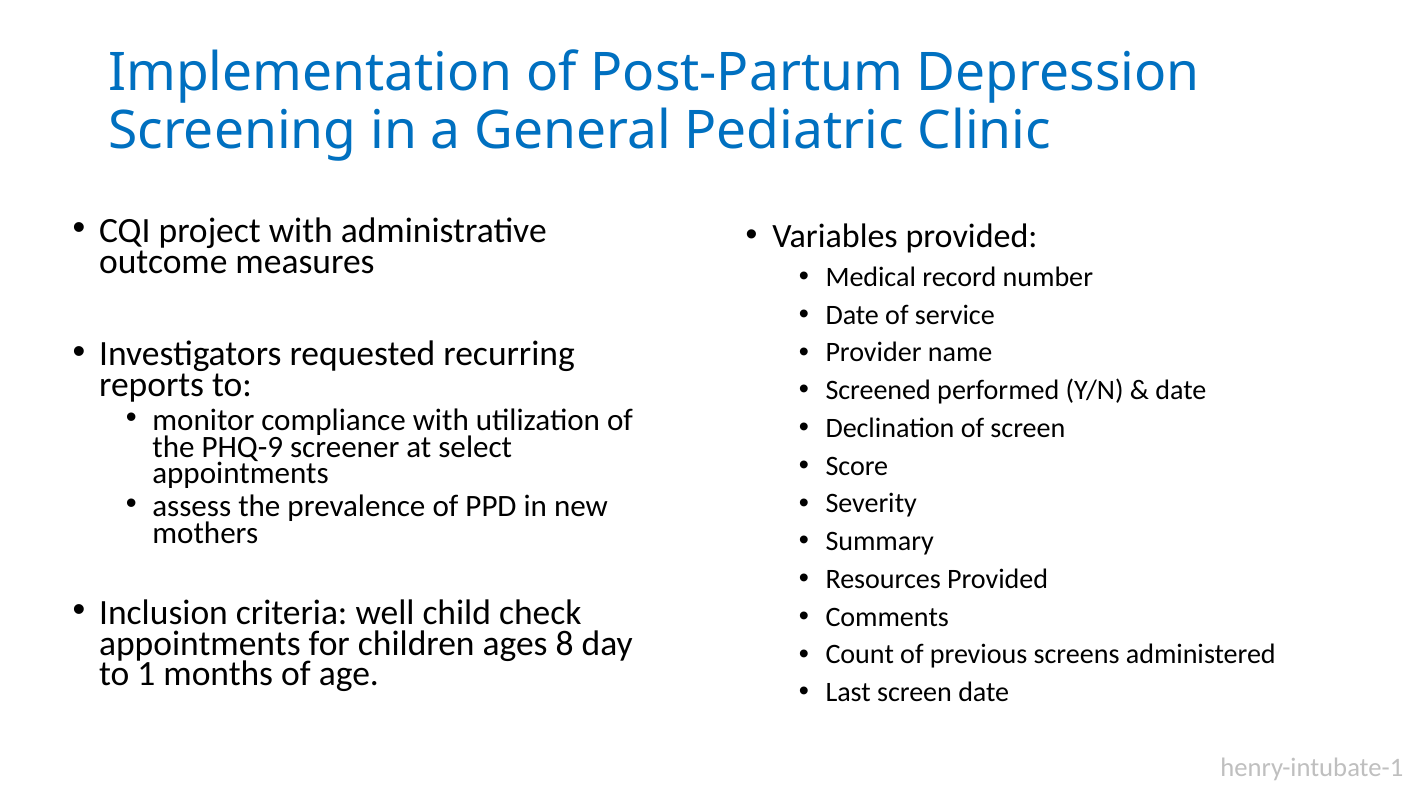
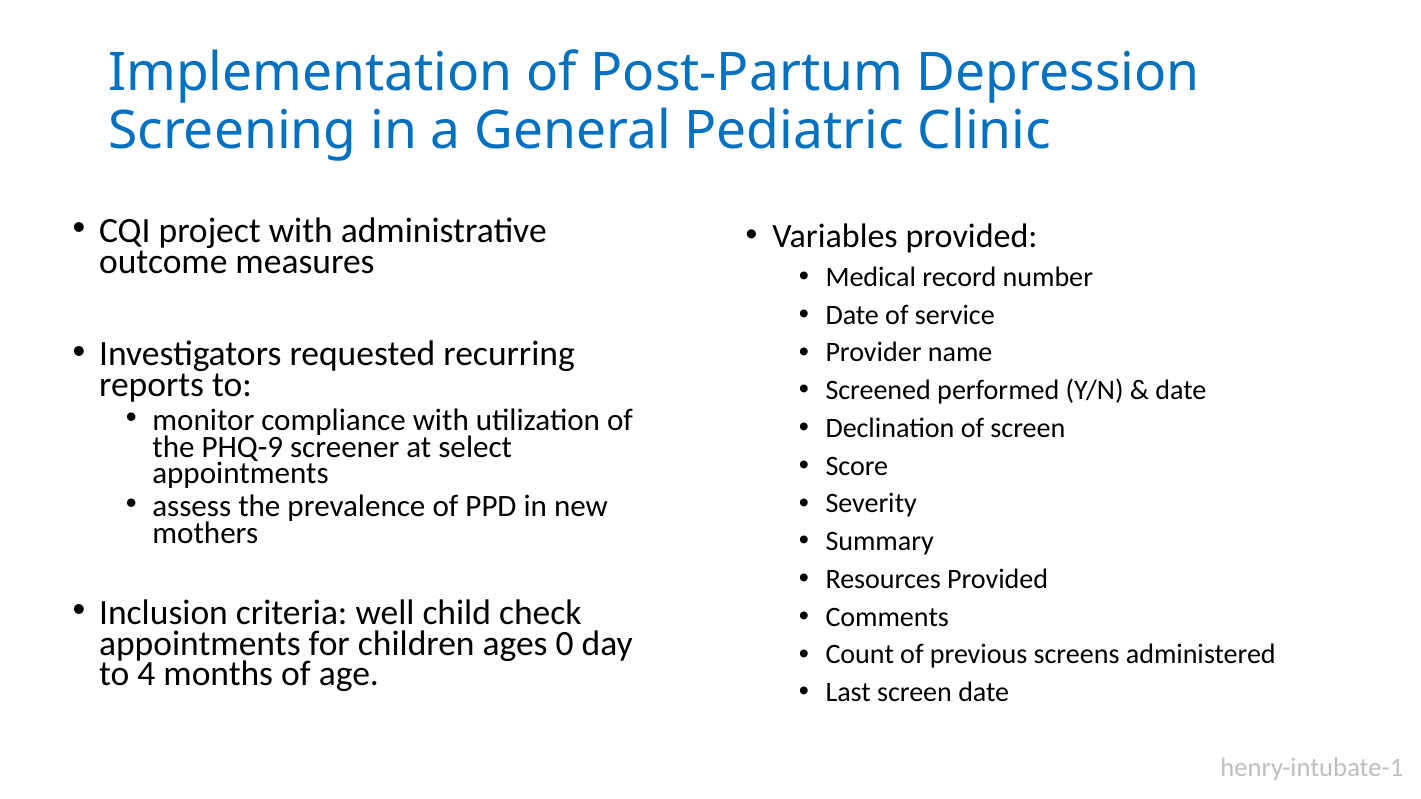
8: 8 -> 0
1: 1 -> 4
